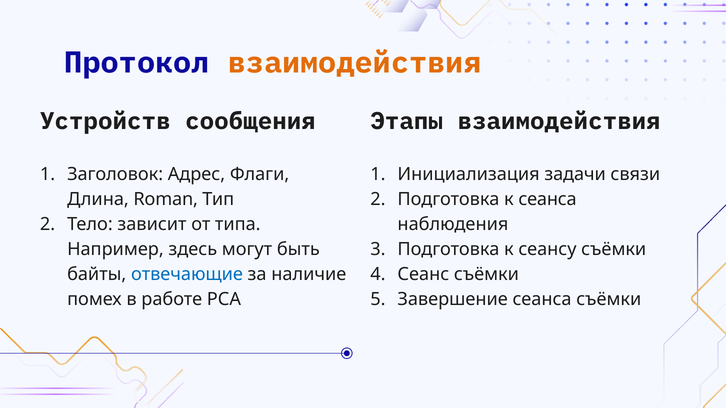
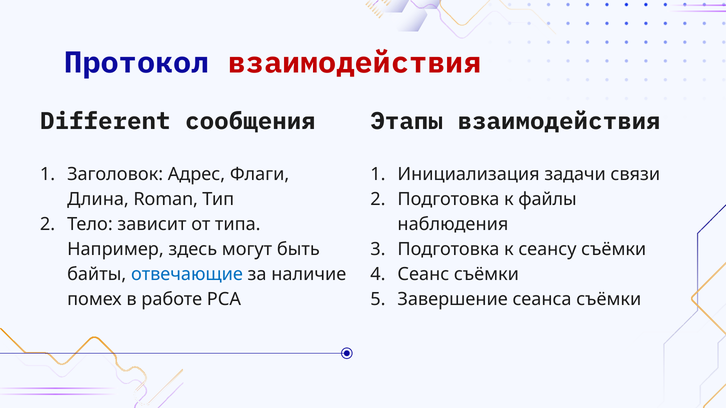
взаимодействия at (355, 63) colour: orange -> red
Устройств: Устройств -> Different
к сеанса: сеанса -> файлы
